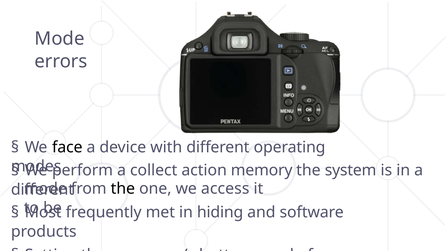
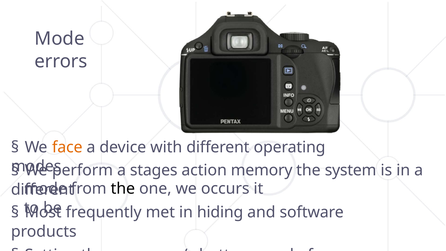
face colour: black -> orange
collect: collect -> stages
access: access -> occurs
